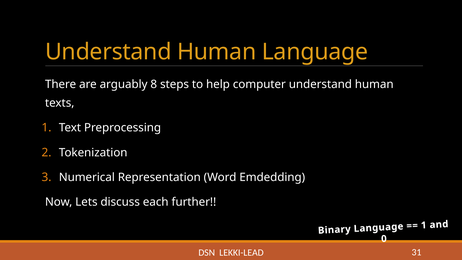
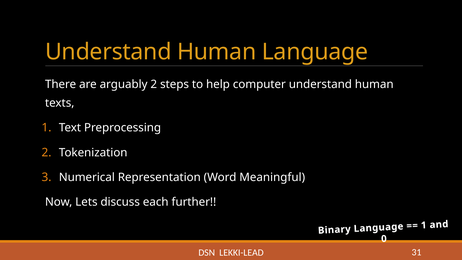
arguably 8: 8 -> 2
Emdedding: Emdedding -> Meaningful
